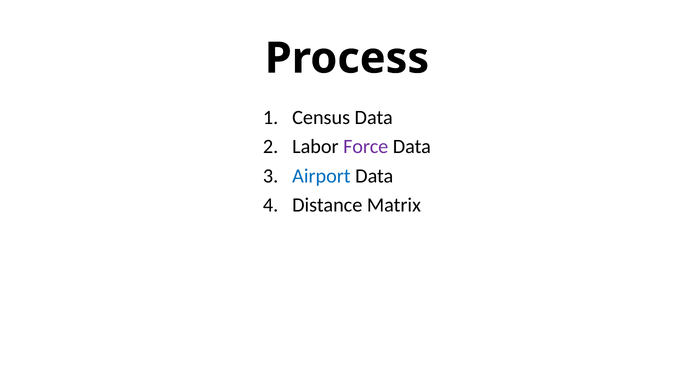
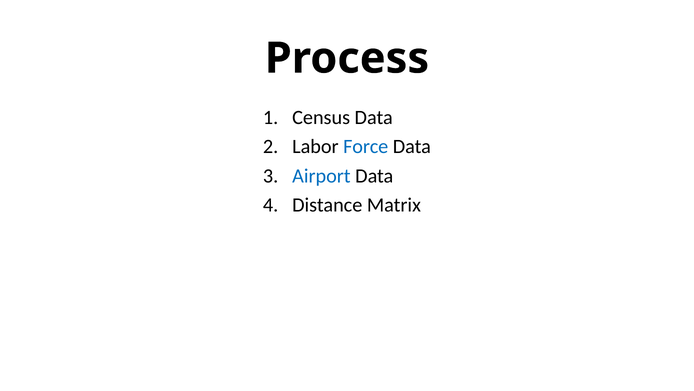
Force colour: purple -> blue
